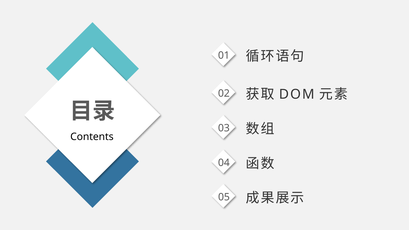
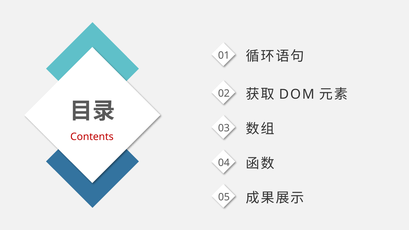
Contents colour: black -> red
